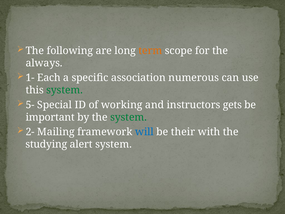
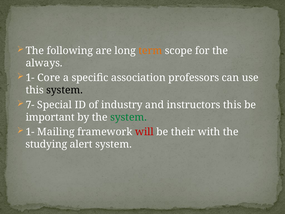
Each: Each -> Core
numerous: numerous -> professors
system at (65, 90) colour: green -> black
5-: 5- -> 7-
working: working -> industry
instructors gets: gets -> this
2- at (30, 132): 2- -> 1-
will colour: blue -> red
